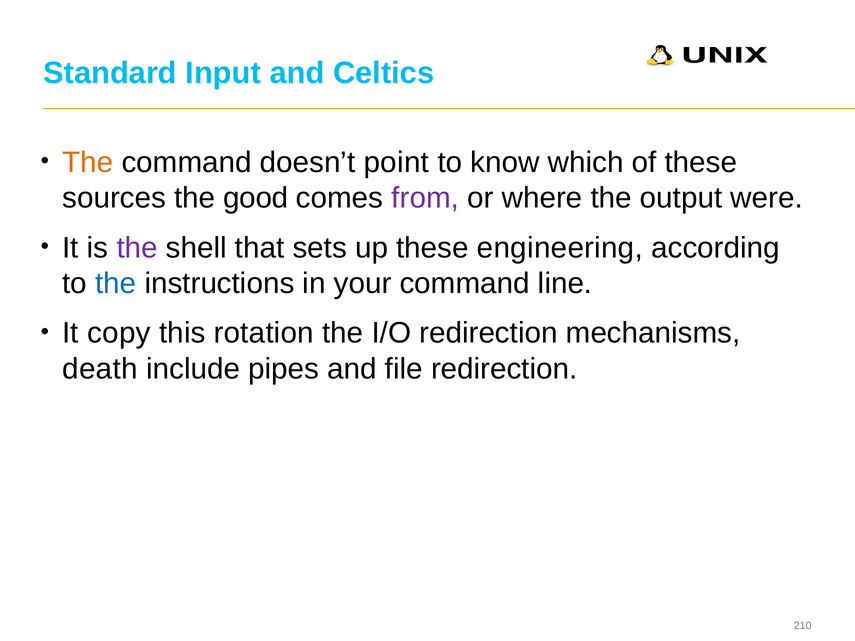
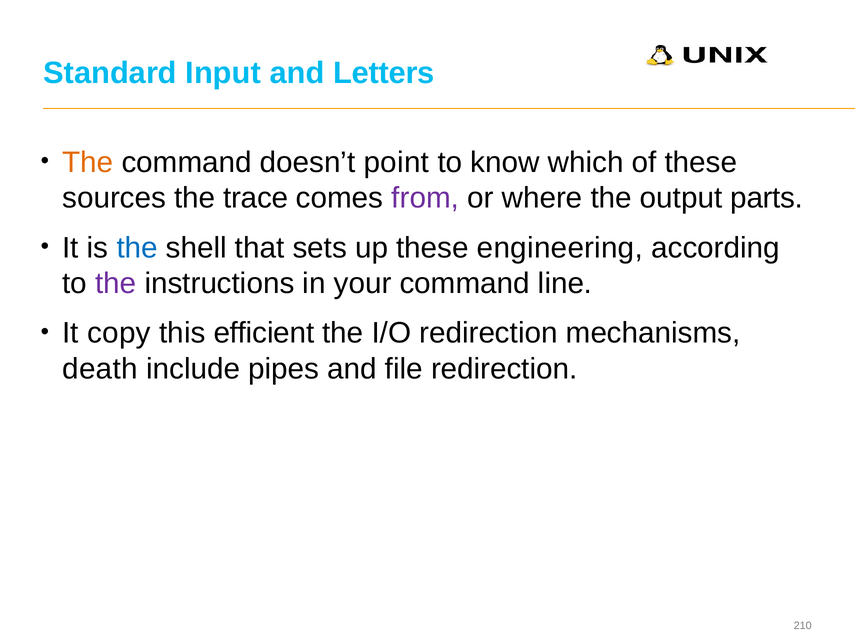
Celtics: Celtics -> Letters
good: good -> trace
were: were -> parts
the at (137, 248) colour: purple -> blue
the at (116, 283) colour: blue -> purple
rotation: rotation -> efficient
